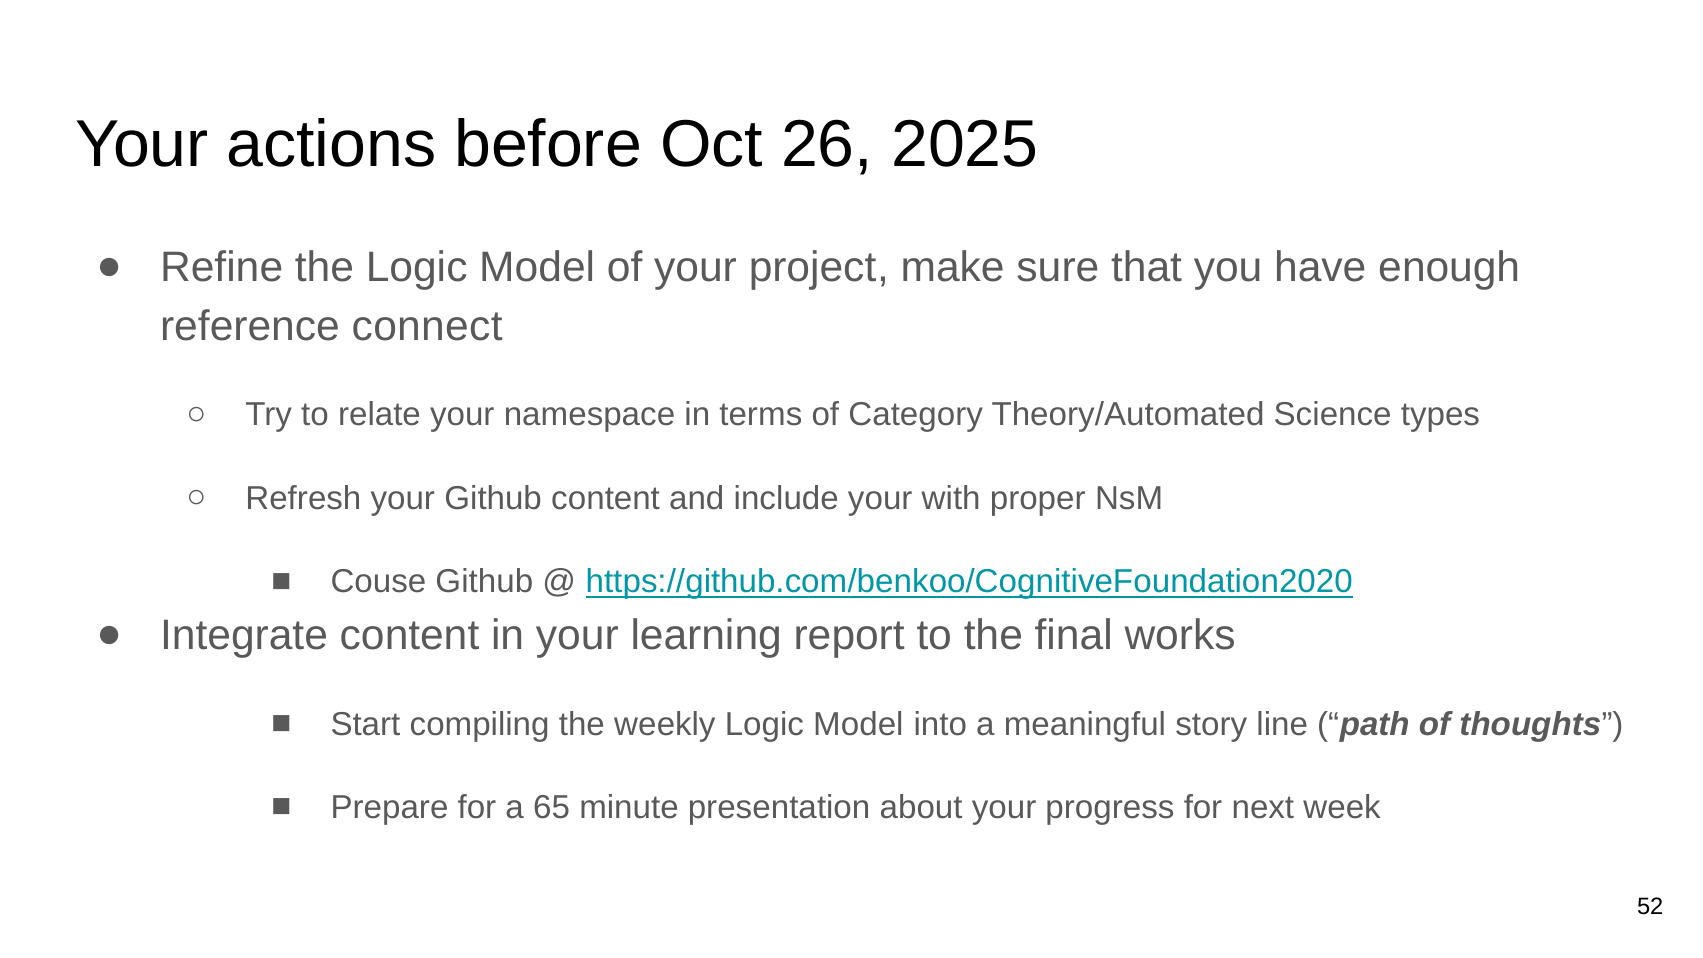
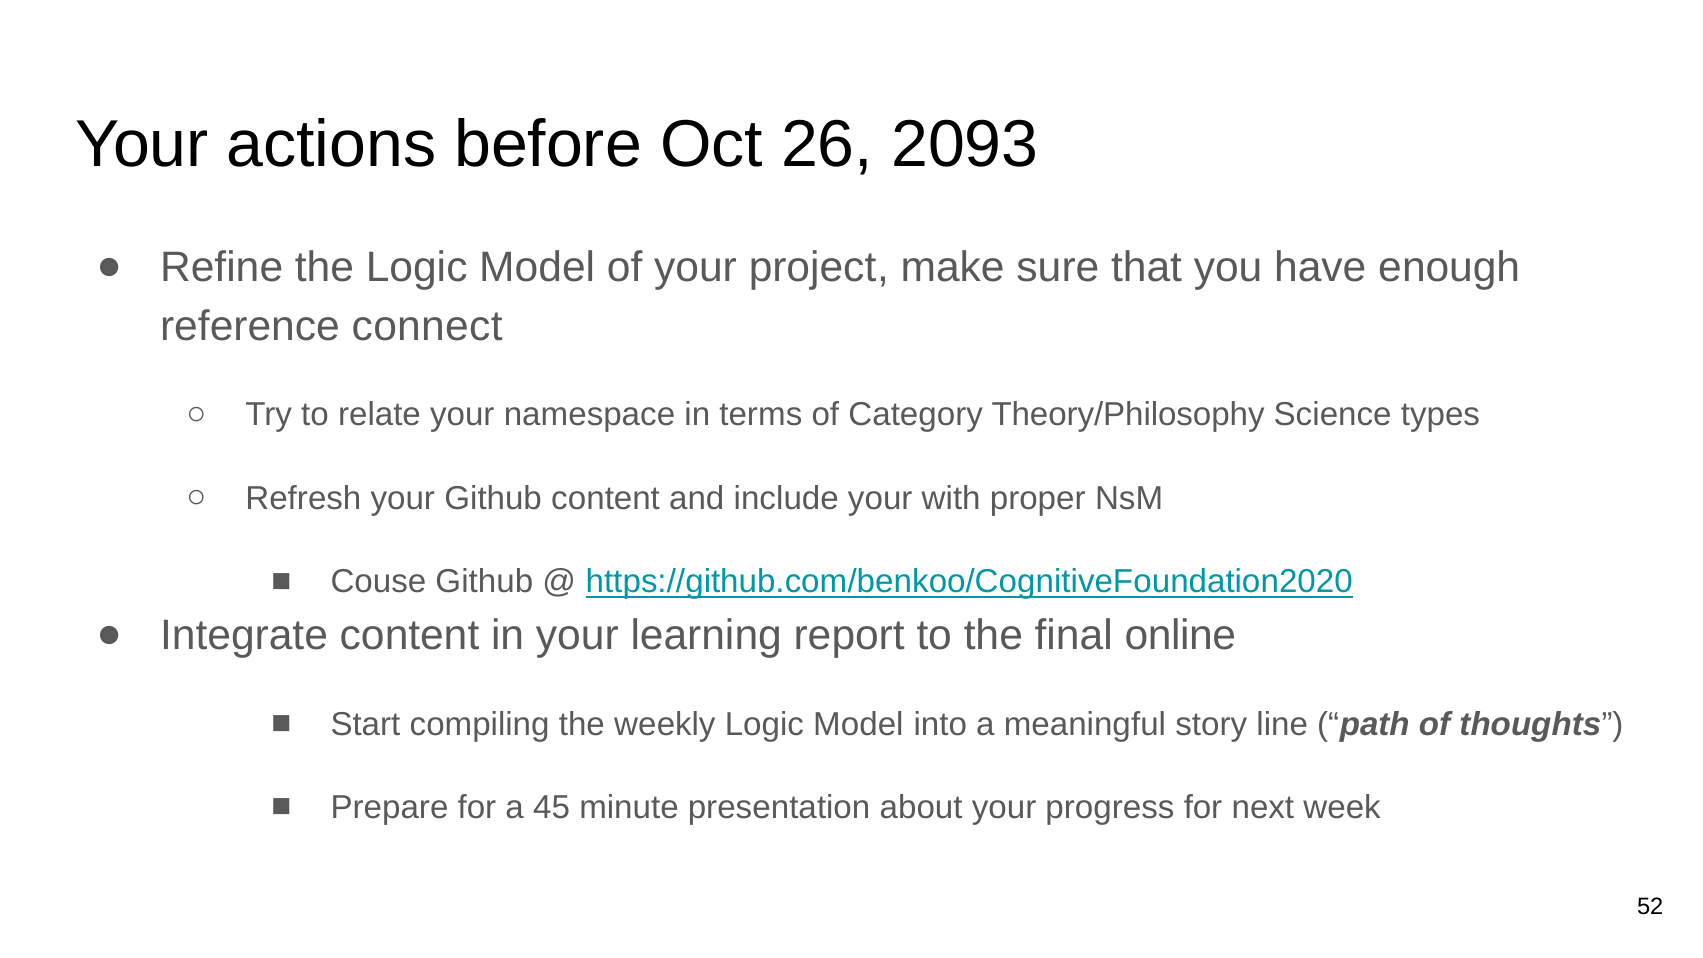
2025: 2025 -> 2093
Theory/Automated: Theory/Automated -> Theory/Philosophy
works: works -> online
65: 65 -> 45
